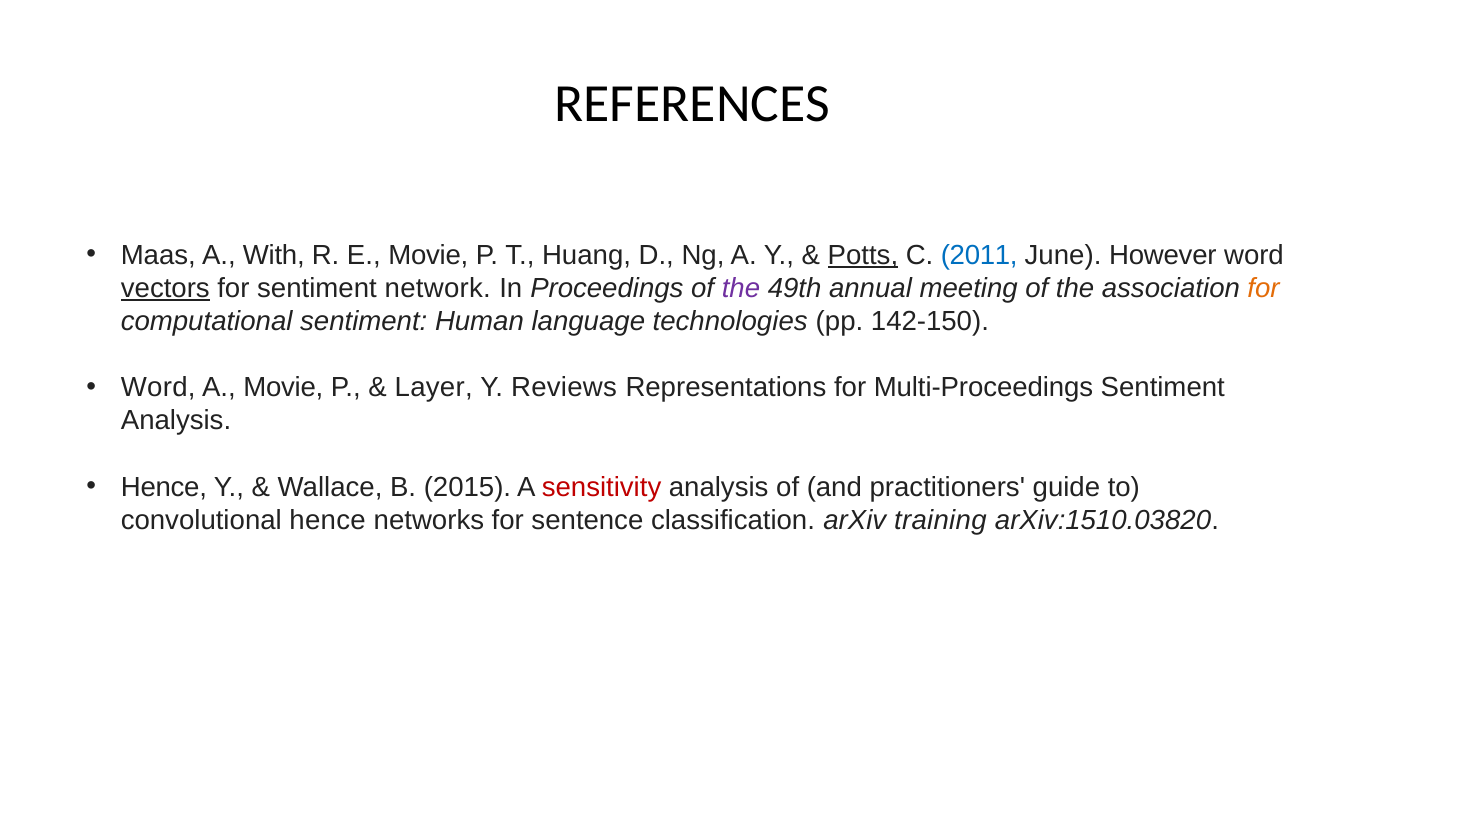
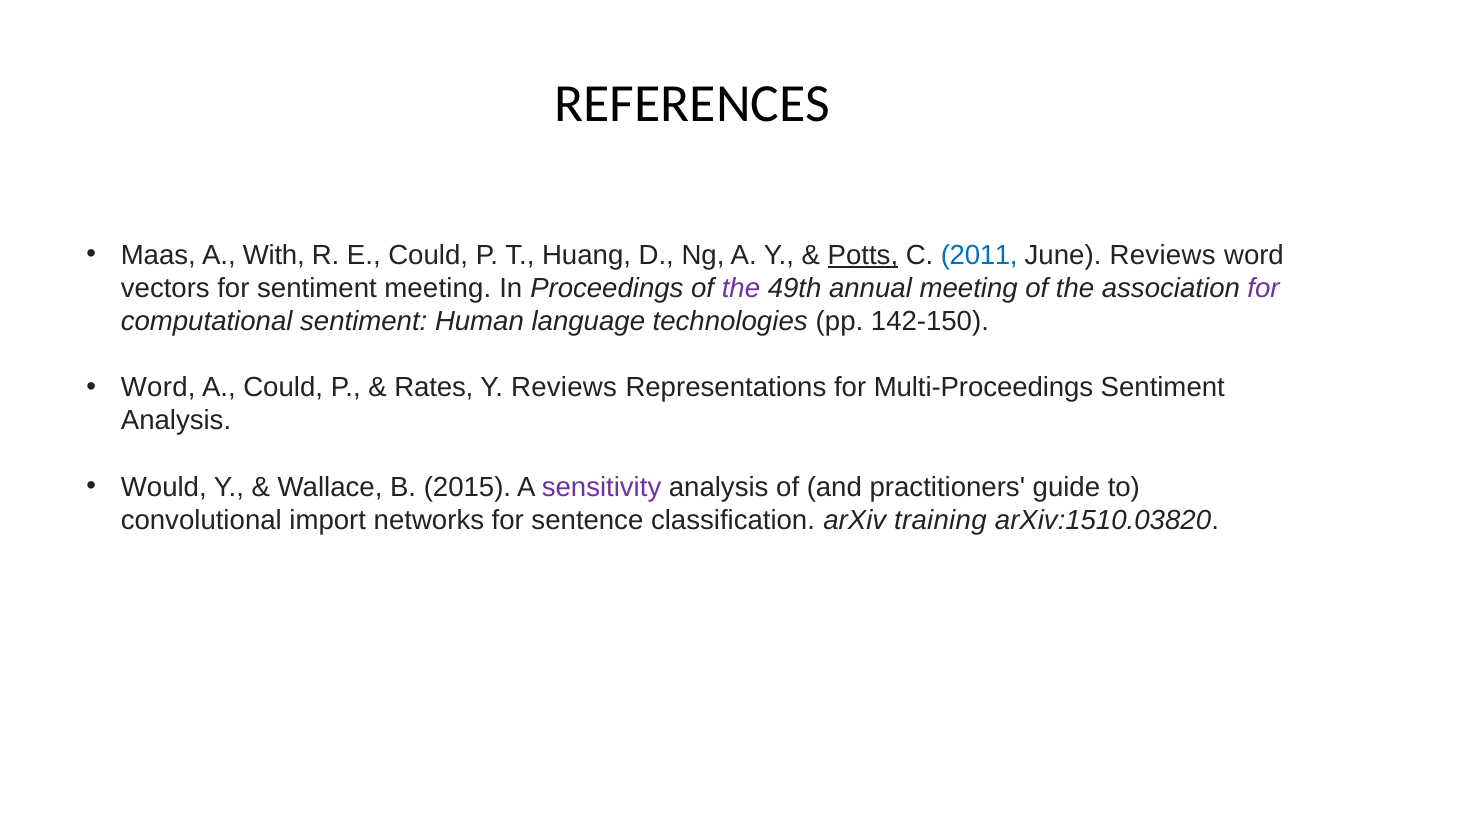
E Movie: Movie -> Could
June However: However -> Reviews
vectors underline: present -> none
sentiment network: network -> meeting
for at (1264, 288) colour: orange -> purple
A Movie: Movie -> Could
Layer: Layer -> Rates
Hence at (164, 487): Hence -> Would
sensitivity colour: red -> purple
convolutional hence: hence -> import
